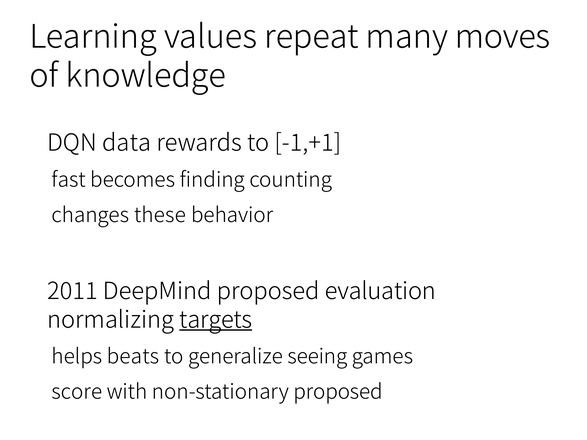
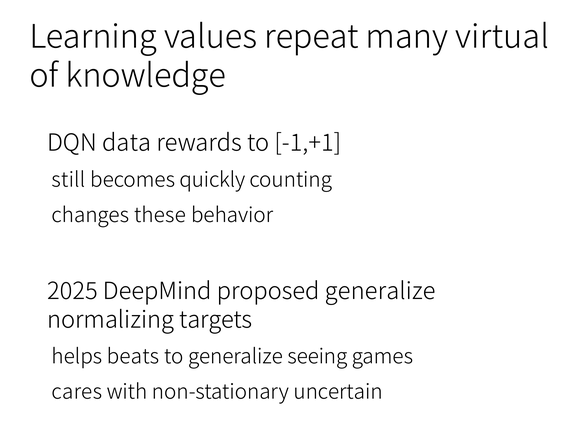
moves: moves -> virtual
fast: fast -> still
finding: finding -> quickly
2011: 2011 -> 2025
proposed evaluation: evaluation -> generalize
targets underline: present -> none
score: score -> cares
non-stationary proposed: proposed -> uncertain
